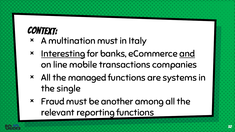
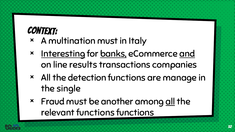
banks underline: none -> present
mobile: mobile -> results
managed: managed -> detection
systems: systems -> manage
all at (170, 102) underline: none -> present
relevant reporting: reporting -> functions
